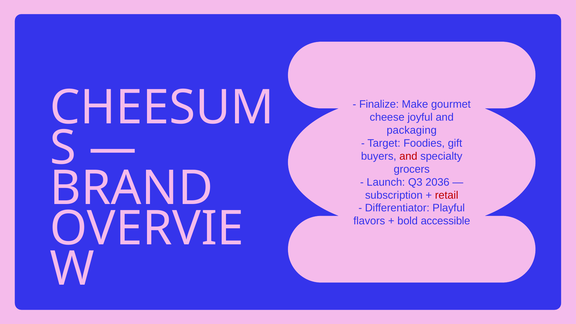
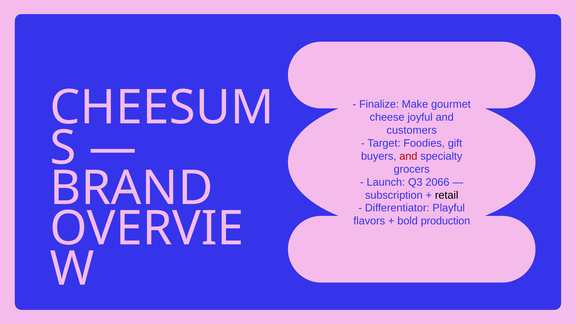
packaging: packaging -> customers
2036: 2036 -> 2066
retail colour: red -> black
accessible: accessible -> production
